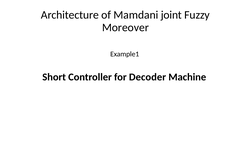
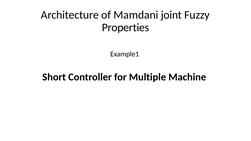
Moreover: Moreover -> Properties
Decoder: Decoder -> Multiple
